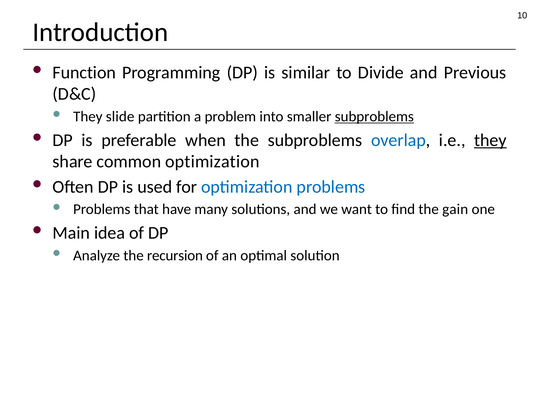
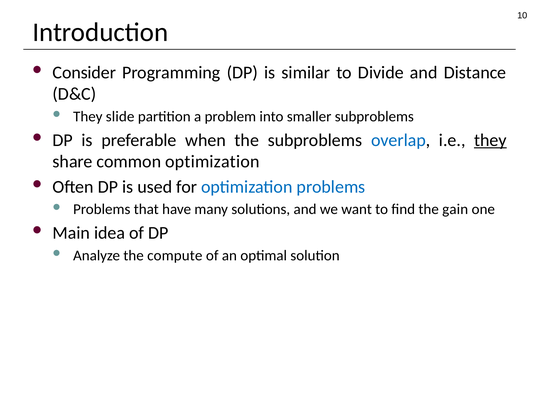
Function: Function -> Consider
Previous: Previous -> Distance
subproblems at (374, 117) underline: present -> none
recursion: recursion -> compute
